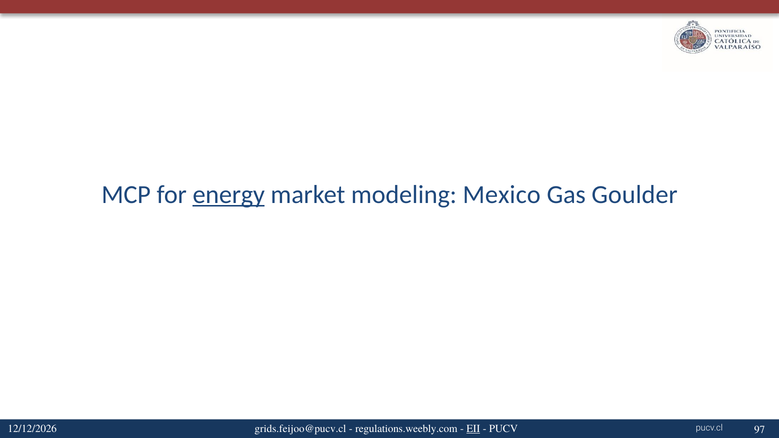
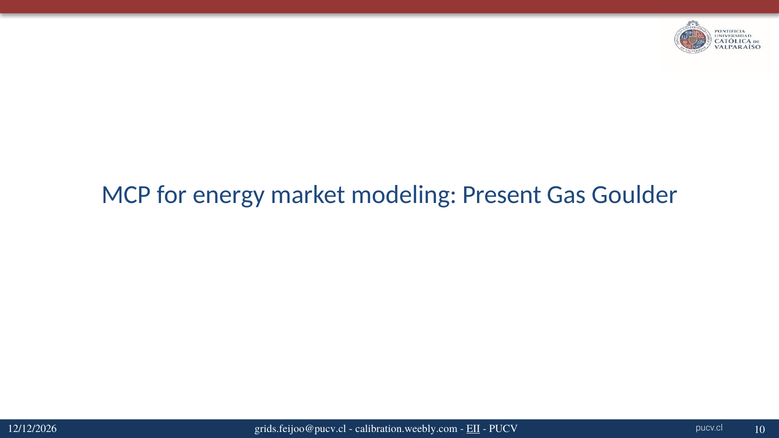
energy underline: present -> none
Mexico: Mexico -> Present
regulations.weebly.com: regulations.weebly.com -> calibration.weebly.com
97: 97 -> 10
